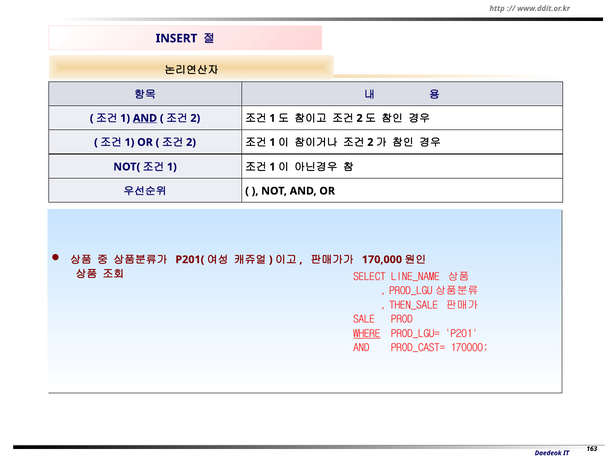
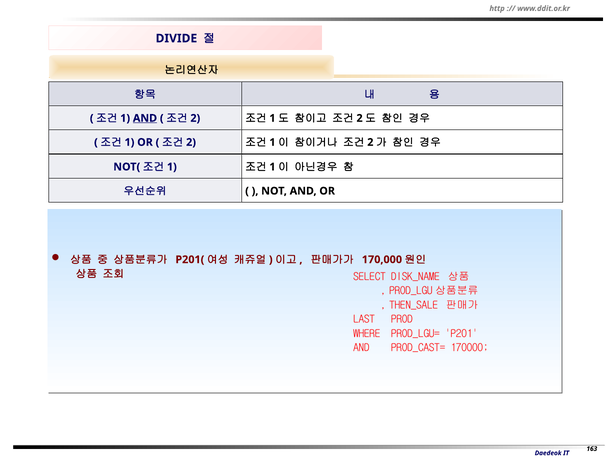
INSERT: INSERT -> DIVIDE
LINE_NAME: LINE_NAME -> DISK_NAME
SALE: SALE -> LAST
WHERE underline: present -> none
